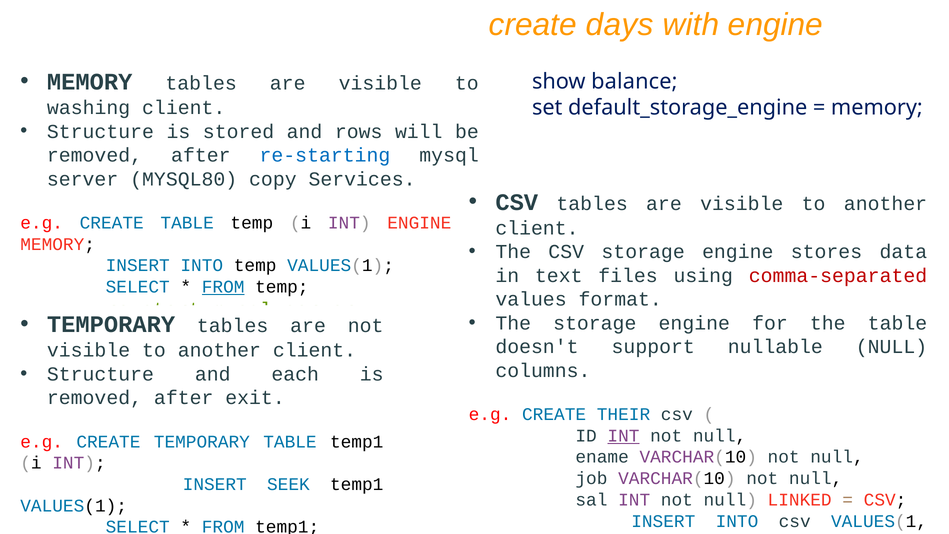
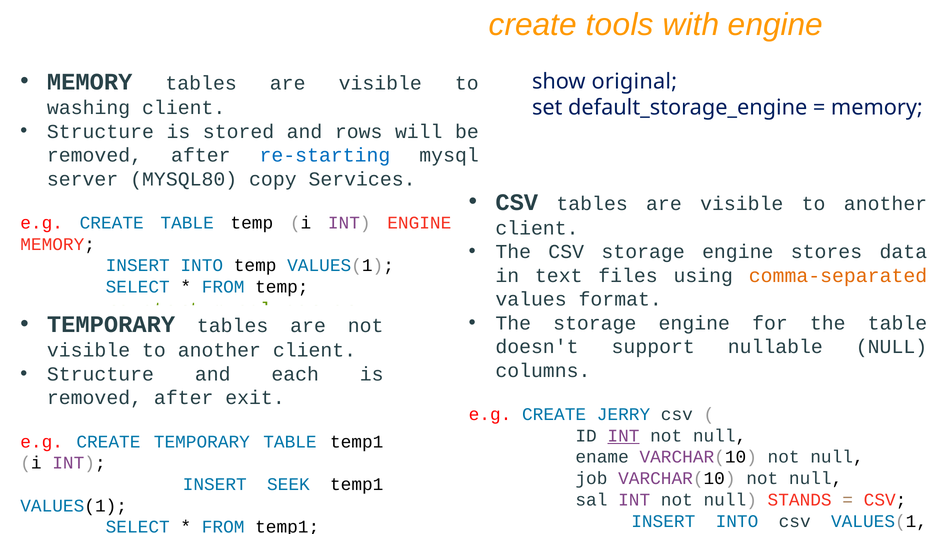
days: days -> tools
balance: balance -> original
comma-separated colour: red -> orange
FROM at (223, 287) underline: present -> none
THEIR: THEIR -> JERRY
LINKED: LINKED -> STANDS
